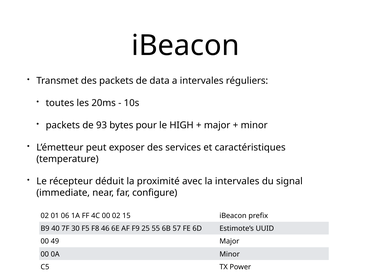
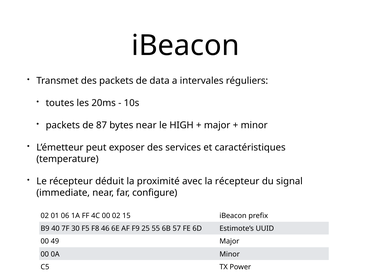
93: 93 -> 87
bytes pour: pour -> near
la intervales: intervales -> récepteur
